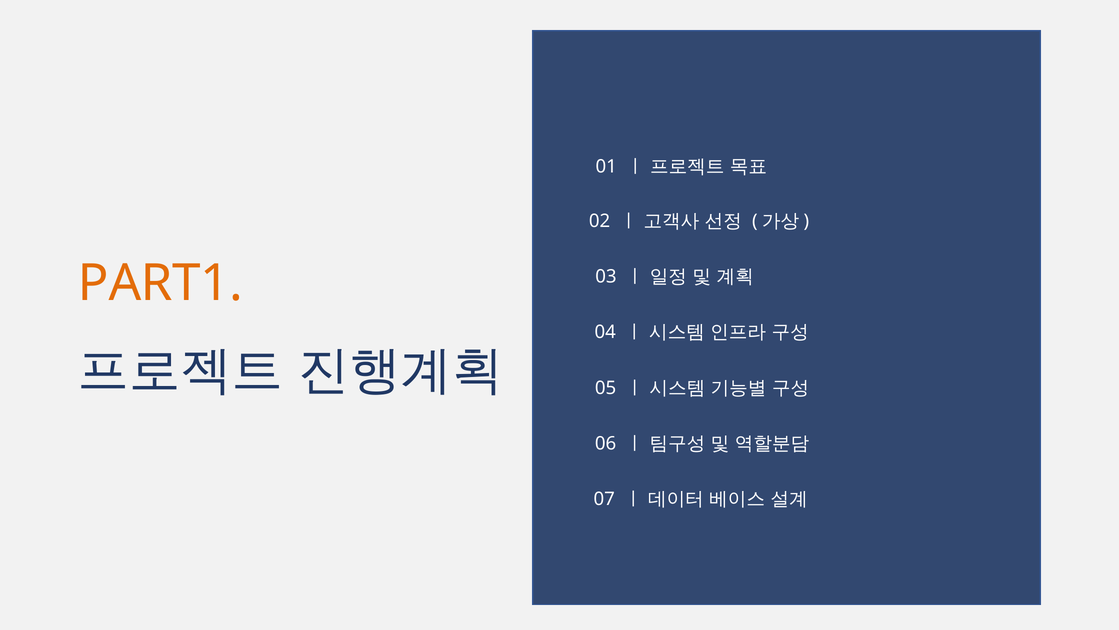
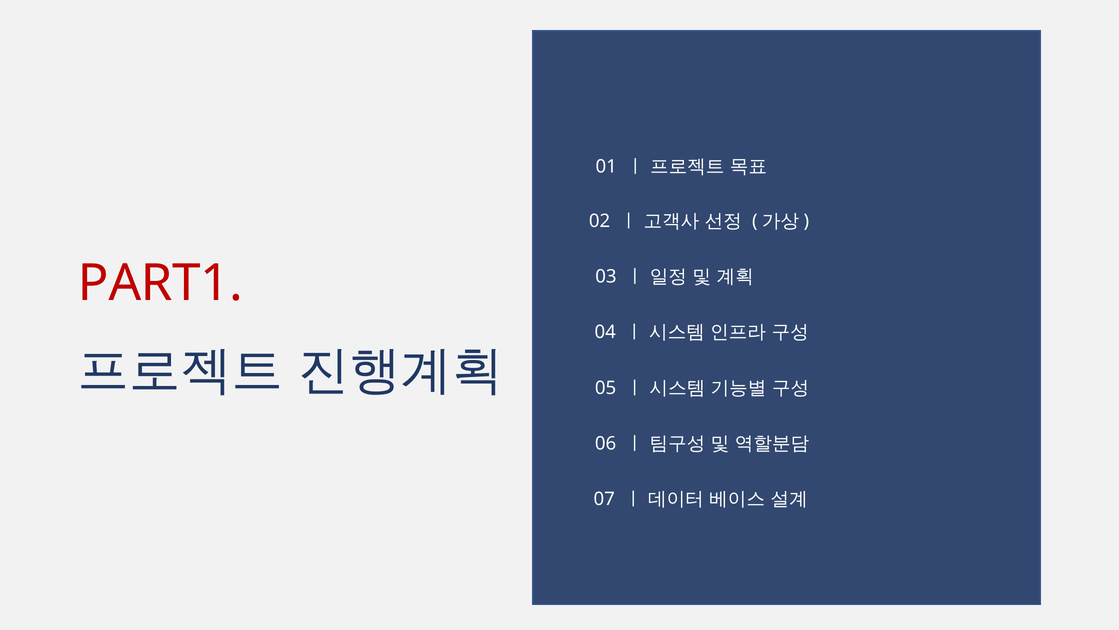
PART1 colour: orange -> red
